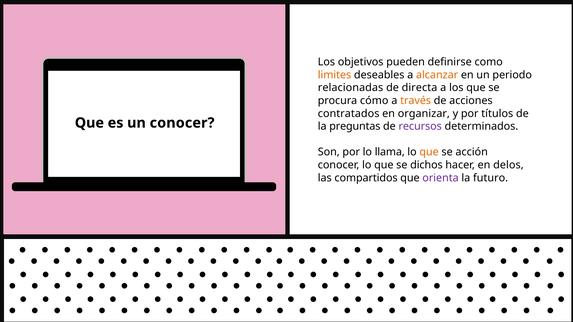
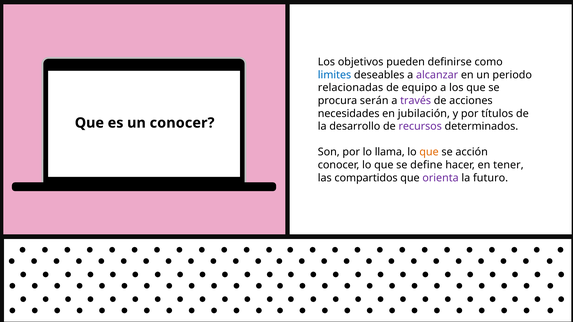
limites colour: orange -> blue
alcanzar colour: orange -> purple
directa: directa -> equipo
cómo: cómo -> serán
través colour: orange -> purple
contratados: contratados -> necesidades
organizar: organizar -> jubilación
preguntas: preguntas -> desarrollo
dichos: dichos -> define
delos: delos -> tener
